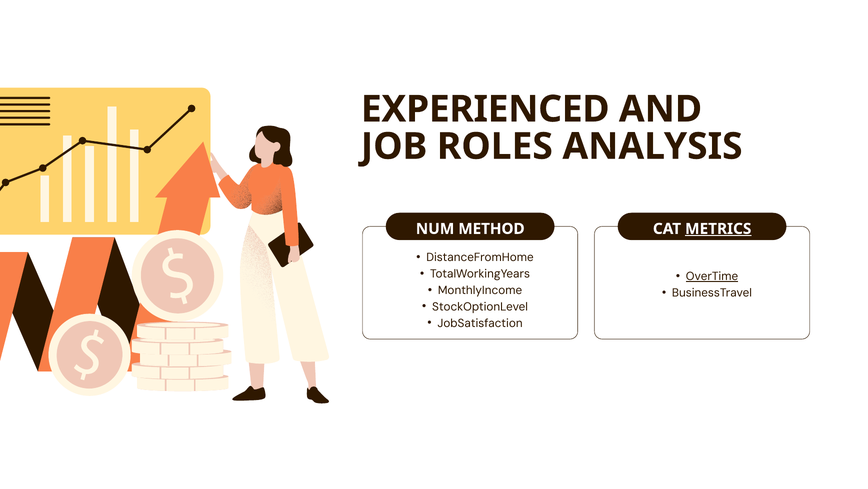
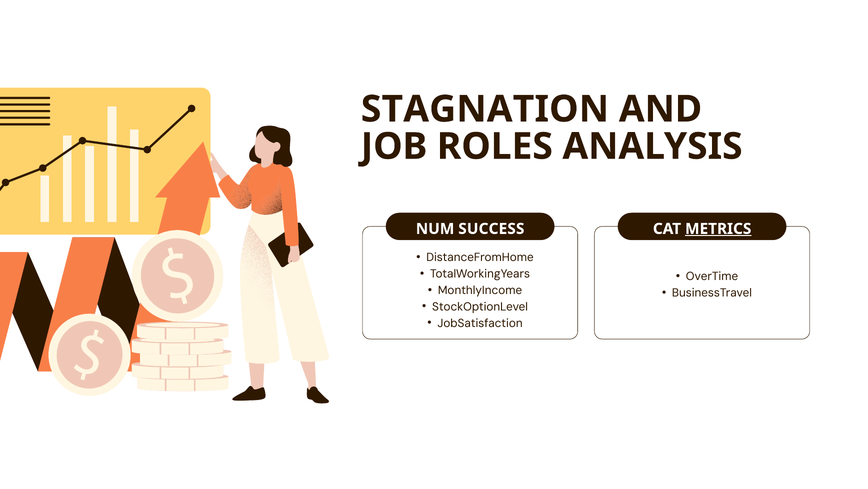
EXPERIENCED: EXPERIENCED -> STAGNATION
METHOD: METHOD -> SUCCESS
OverTime underline: present -> none
